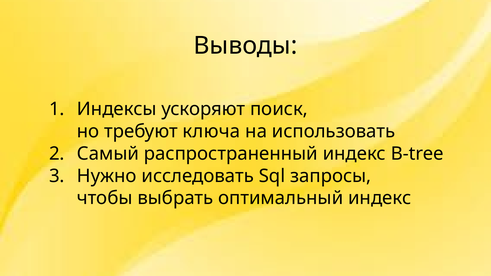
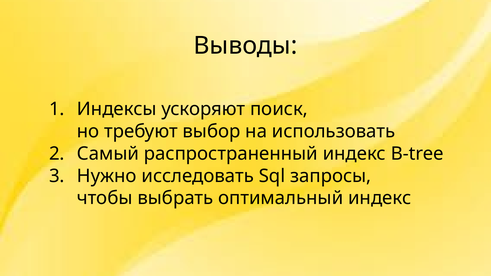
ключа: ключа -> выбор
